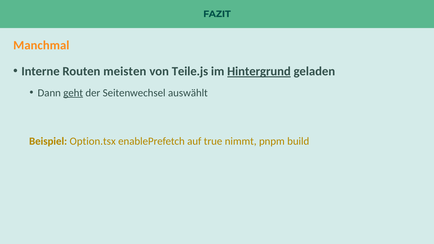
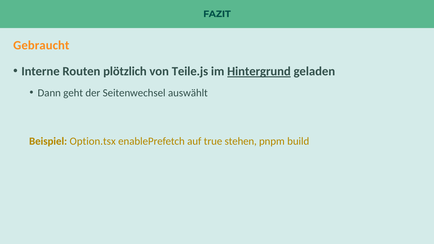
Manchmal: Manchmal -> Gebraucht
meisten: meisten -> plötzlich
geht underline: present -> none
nimmt: nimmt -> stehen
